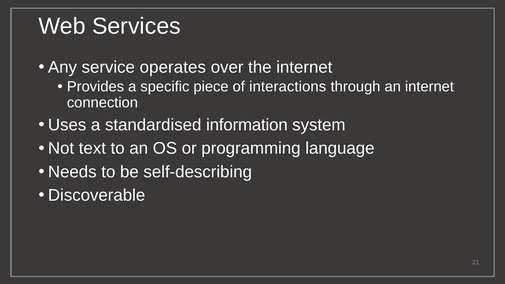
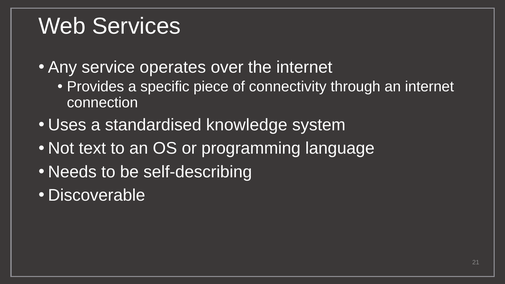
interactions: interactions -> connectivity
information: information -> knowledge
